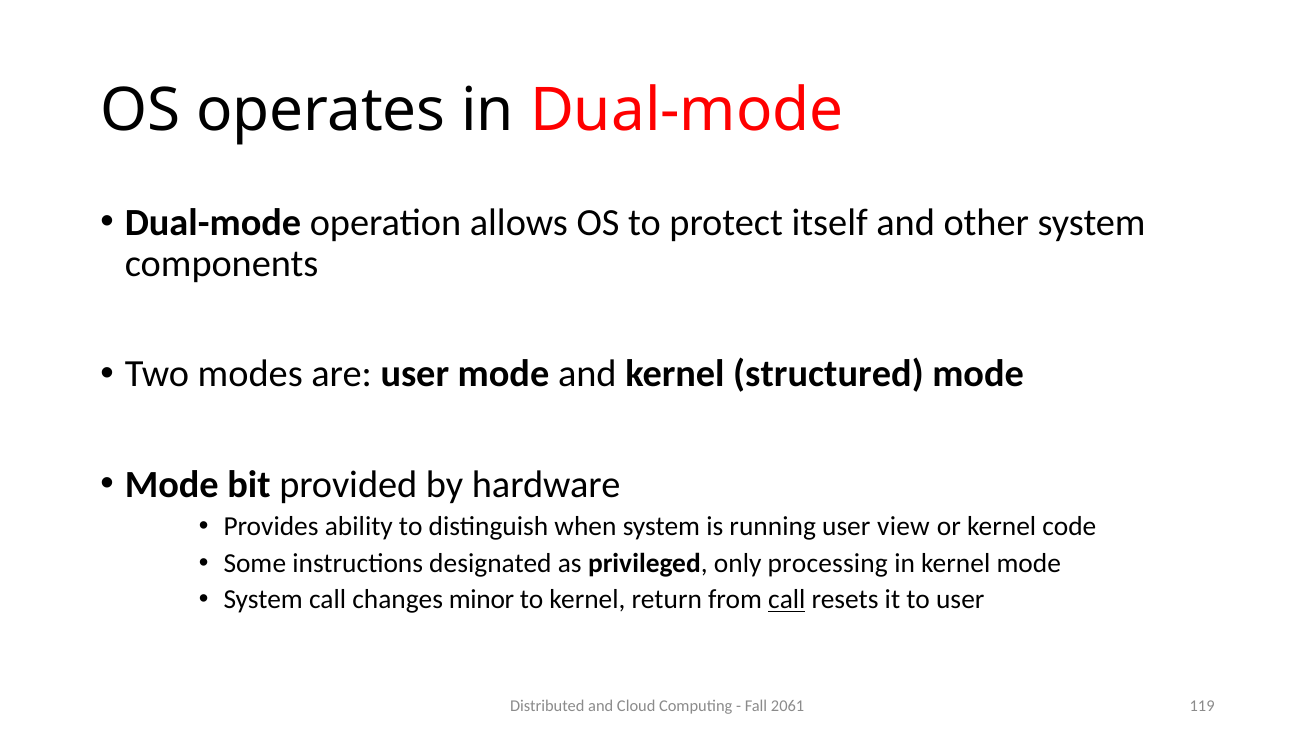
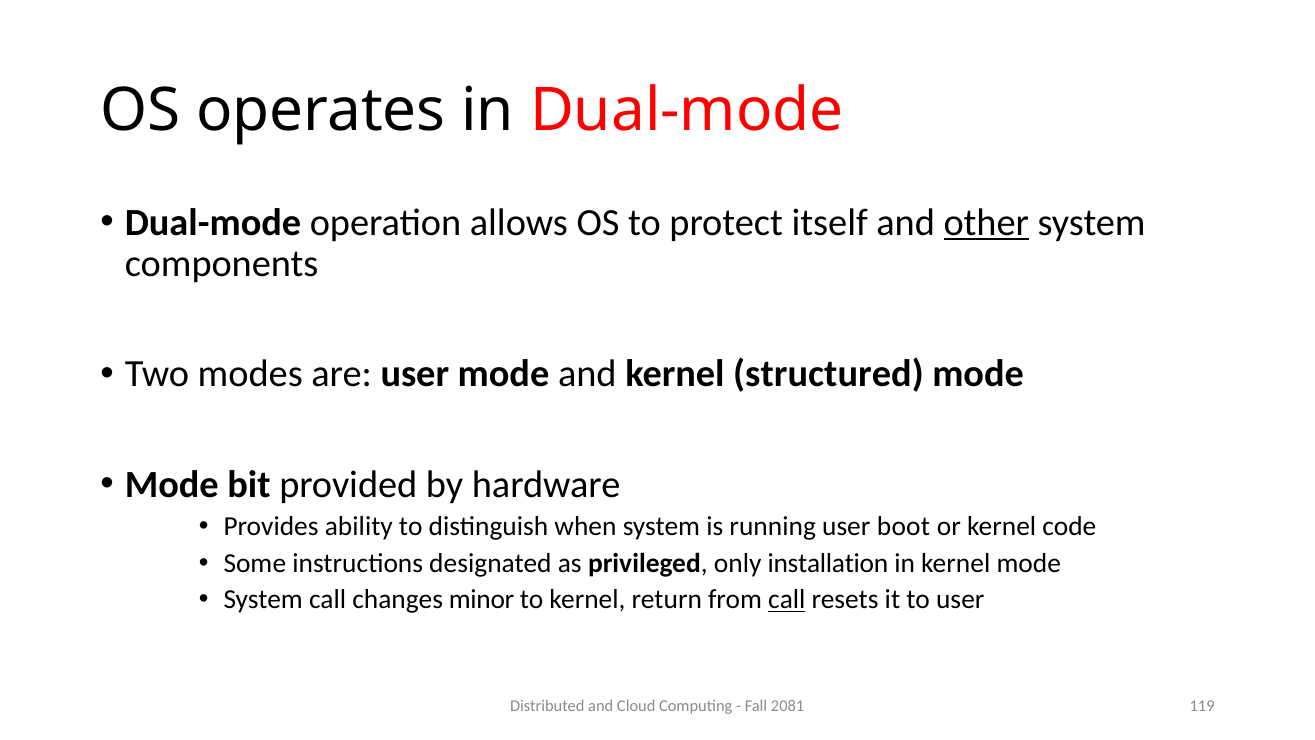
other underline: none -> present
view: view -> boot
processing: processing -> installation
2061: 2061 -> 2081
